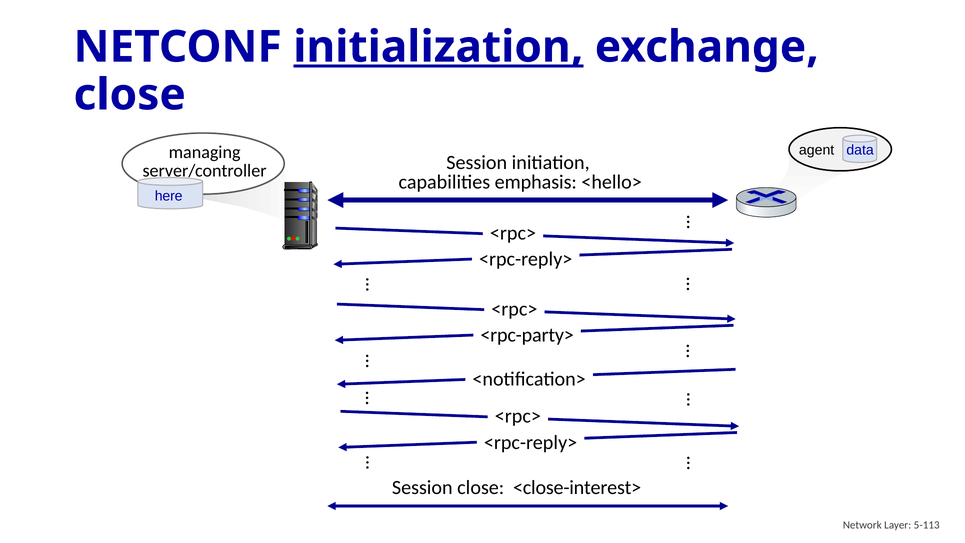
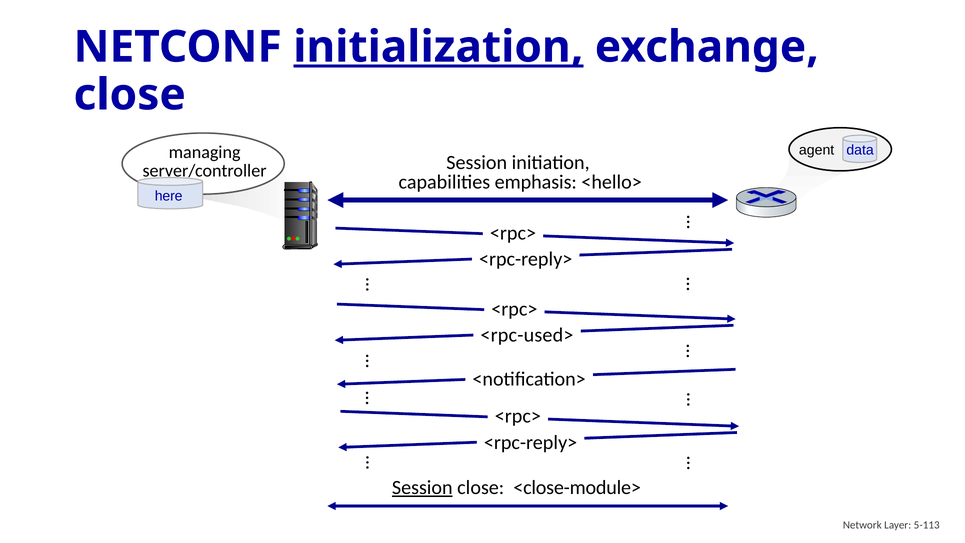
<rpc-party>: <rpc-party> -> <rpc-used>
Session at (422, 488) underline: none -> present
<close-interest>: <close-interest> -> <close-module>
